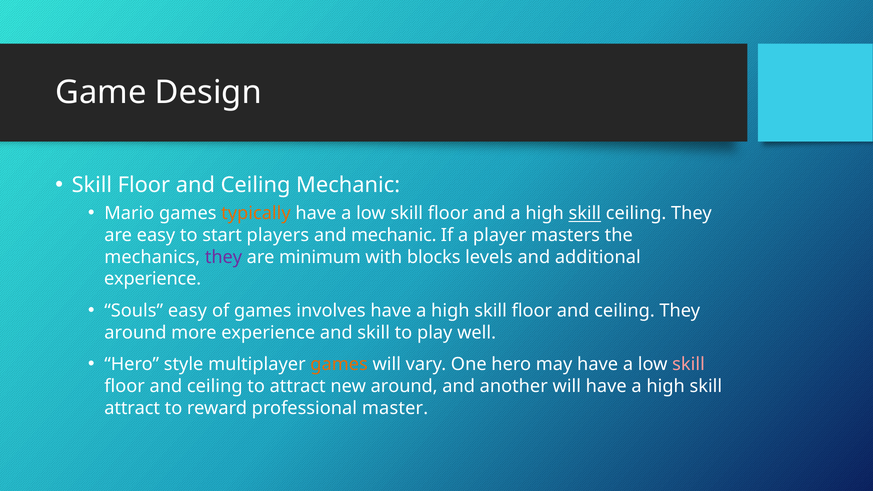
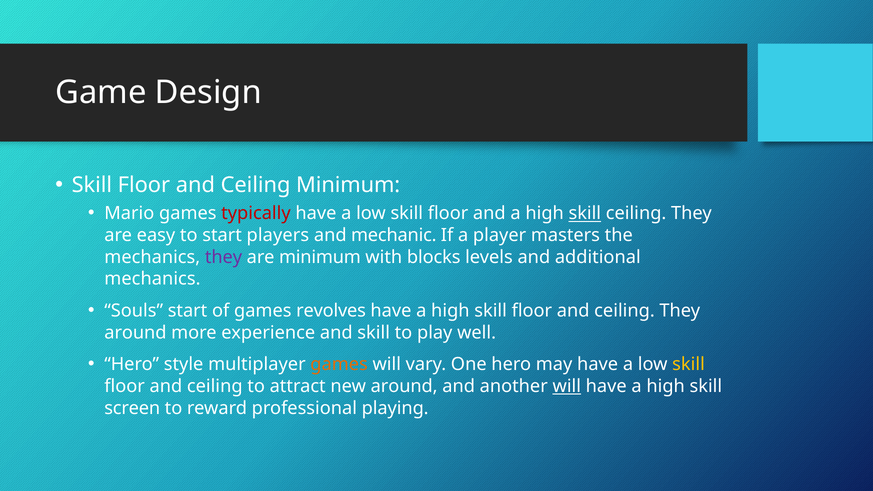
Ceiling Mechanic: Mechanic -> Minimum
typically colour: orange -> red
experience at (153, 279): experience -> mechanics
Souls easy: easy -> start
involves: involves -> revolves
skill at (689, 365) colour: pink -> yellow
will at (567, 386) underline: none -> present
attract at (132, 408): attract -> screen
master: master -> playing
